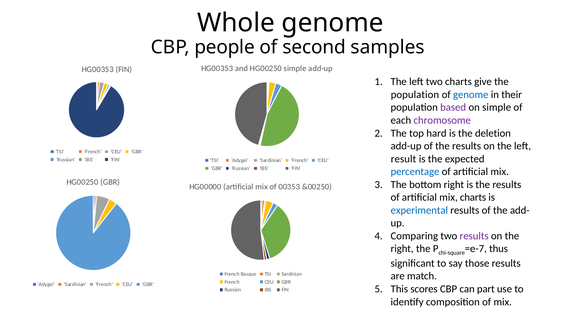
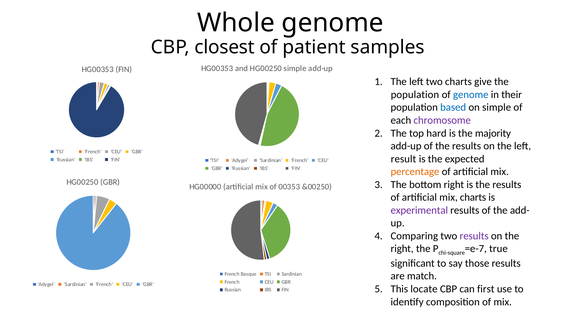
people: people -> closest
second: second -> patient
based colour: purple -> blue
deletion: deletion -> majority
percentage colour: blue -> orange
experimental colour: blue -> purple
thus: thus -> true
scores: scores -> locate
part: part -> first
